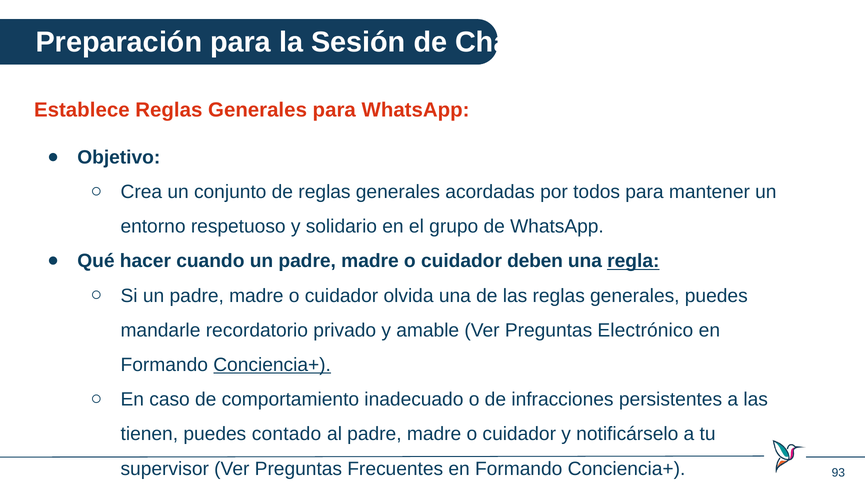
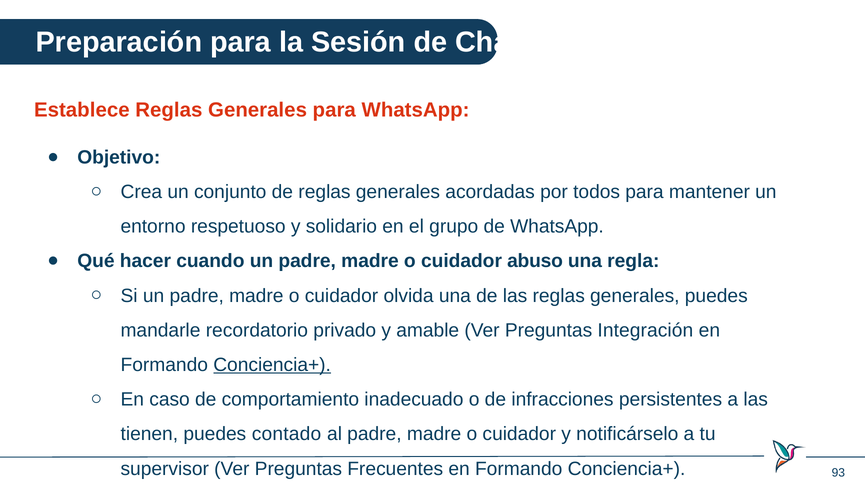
deben: deben -> abuso
regla underline: present -> none
Electrónico: Electrónico -> Integración
